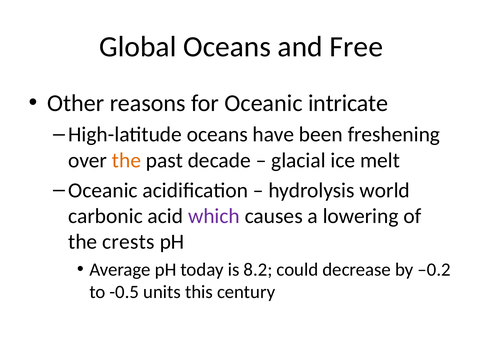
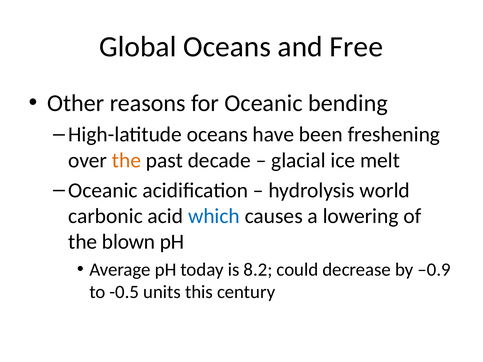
intricate: intricate -> bending
which colour: purple -> blue
crests: crests -> blown
–0.2: –0.2 -> –0.9
